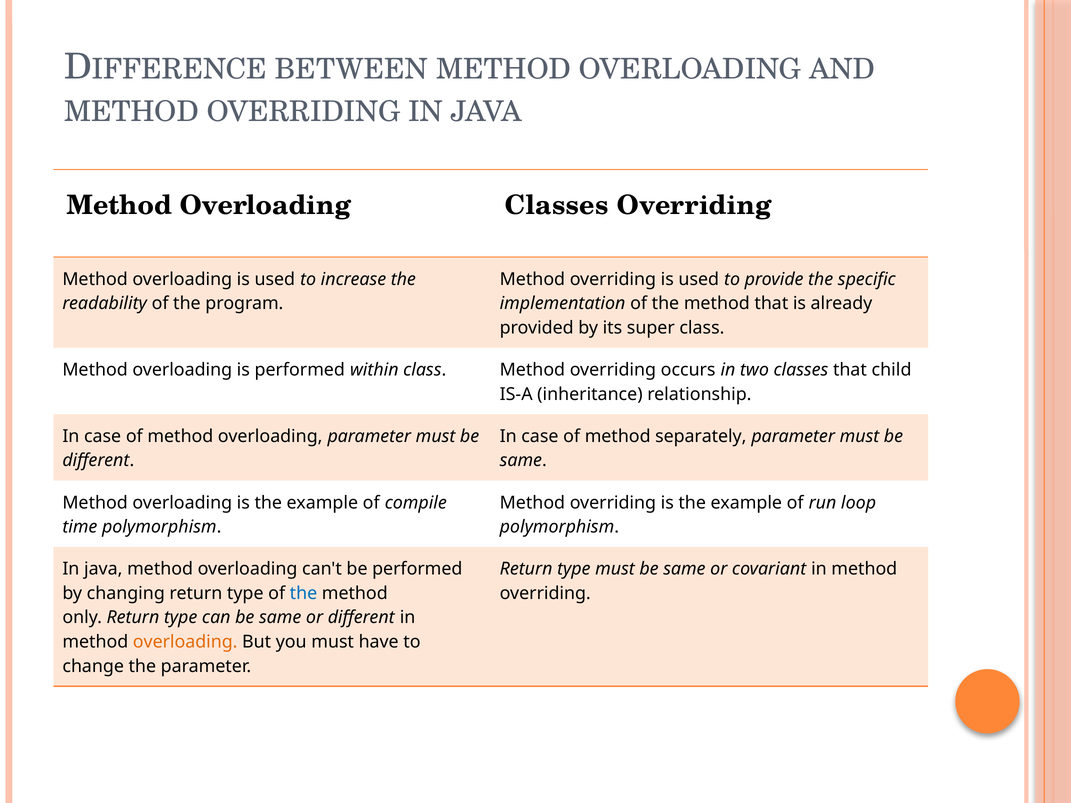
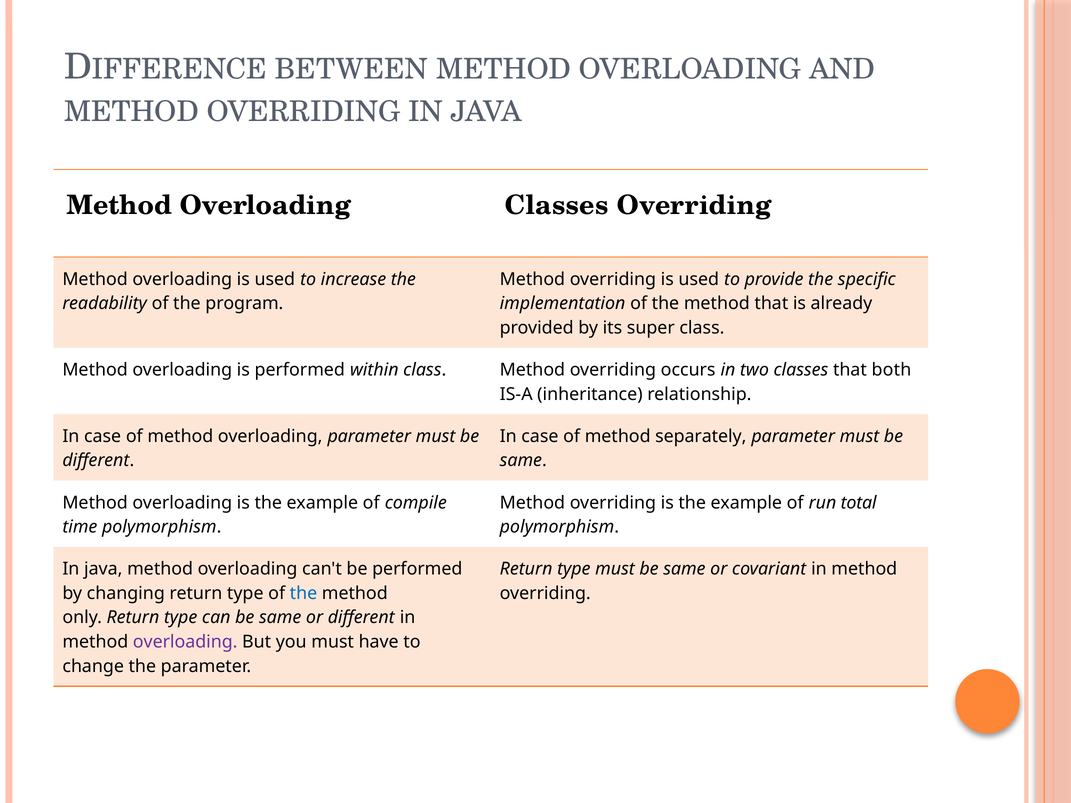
child: child -> both
loop: loop -> total
overloading at (185, 642) colour: orange -> purple
